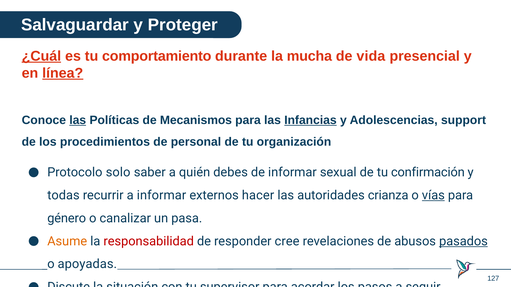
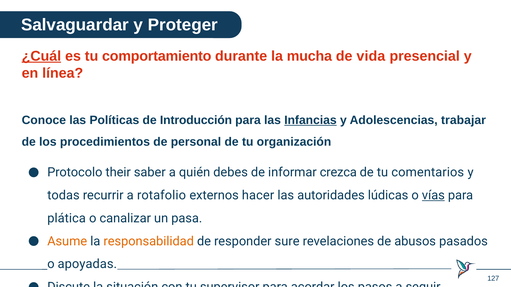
línea underline: present -> none
las at (78, 120) underline: present -> none
Mecanismos: Mecanismos -> Introducción
support: support -> trabajar
Protocolo solo: solo -> their
sexual: sexual -> crezca
confirmación: confirmación -> comentarios
a informar: informar -> rotafolio
crianza: crianza -> lúdicas
género: género -> plática
responsabilidad colour: red -> orange
cree: cree -> sure
pasados underline: present -> none
